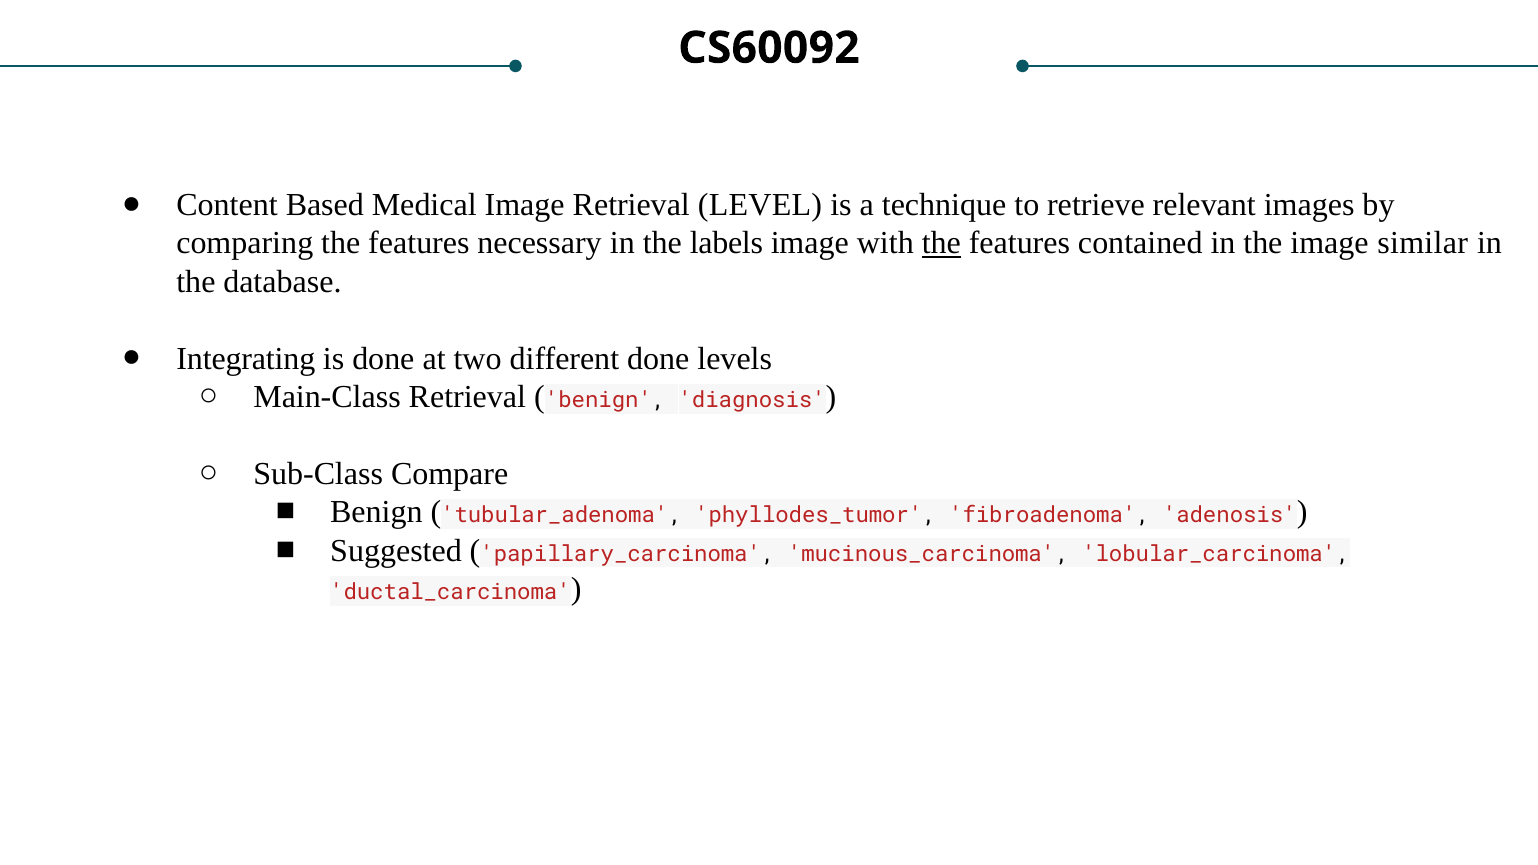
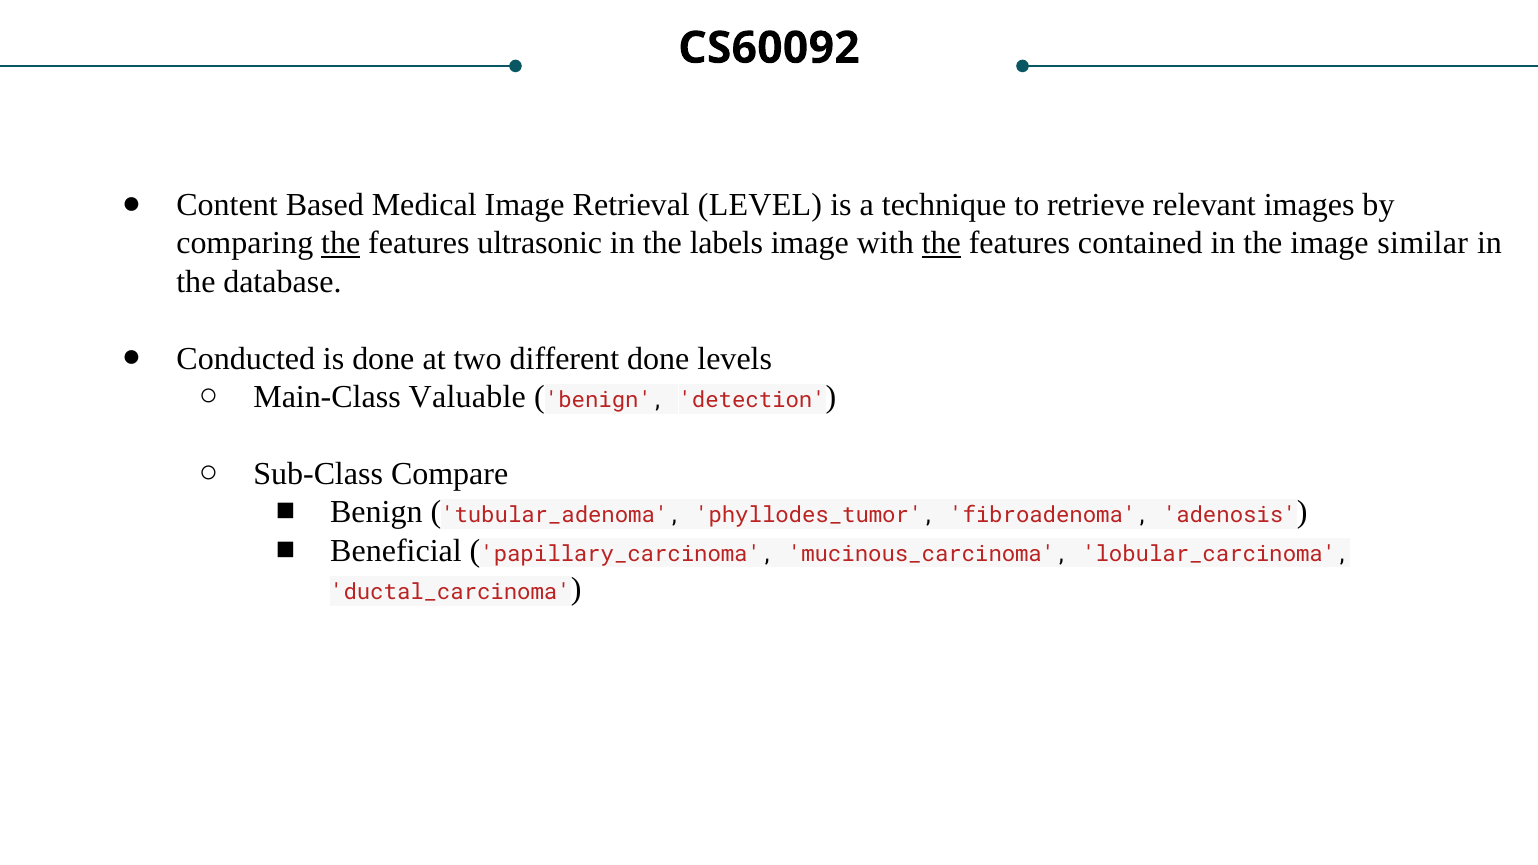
the at (341, 243) underline: none -> present
necessary: necessary -> ultrasonic
Integrating: Integrating -> Conducted
Main-Class Retrieval: Retrieval -> Valuable
diagnosis: diagnosis -> detection
Suggested: Suggested -> Beneficial
